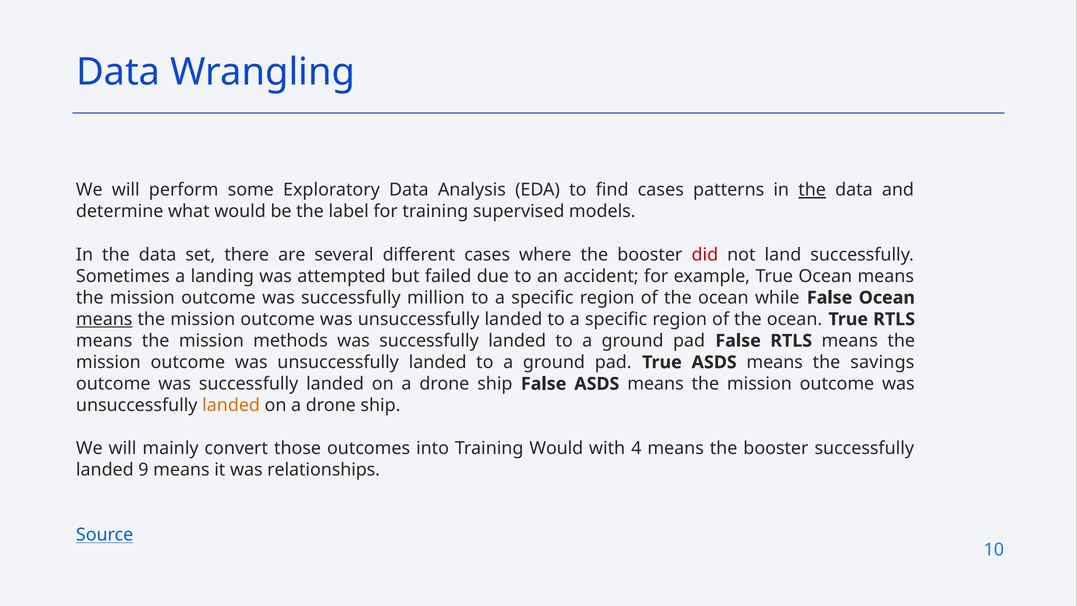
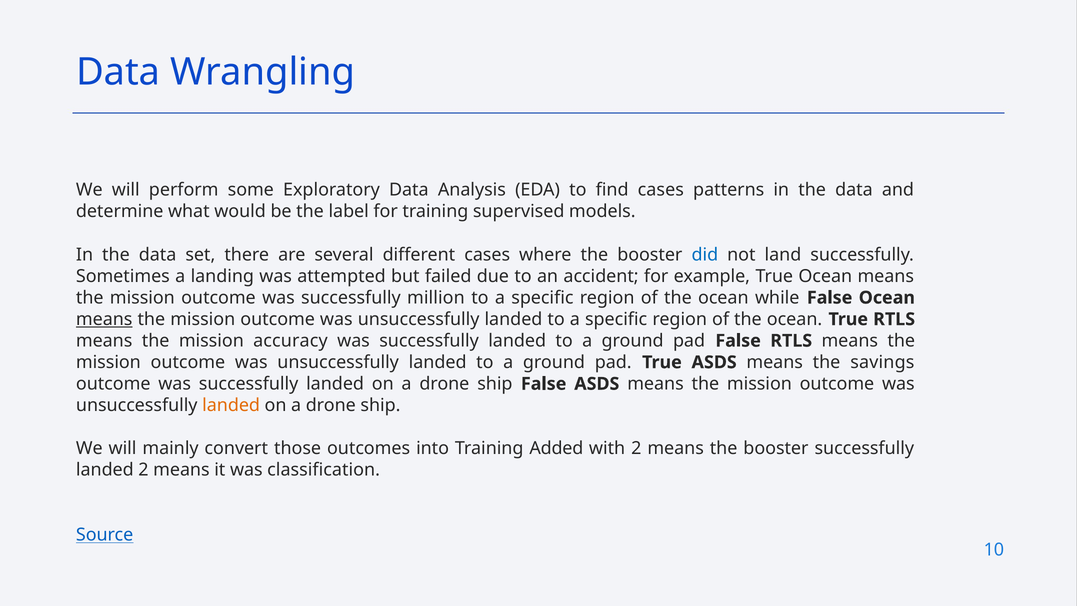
the at (812, 190) underline: present -> none
did colour: red -> blue
methods: methods -> accuracy
Training Would: Would -> Added
with 4: 4 -> 2
landed 9: 9 -> 2
relationships: relationships -> classification
